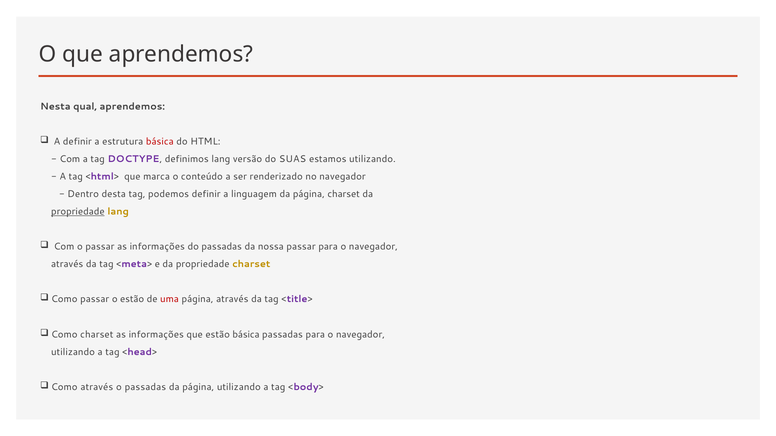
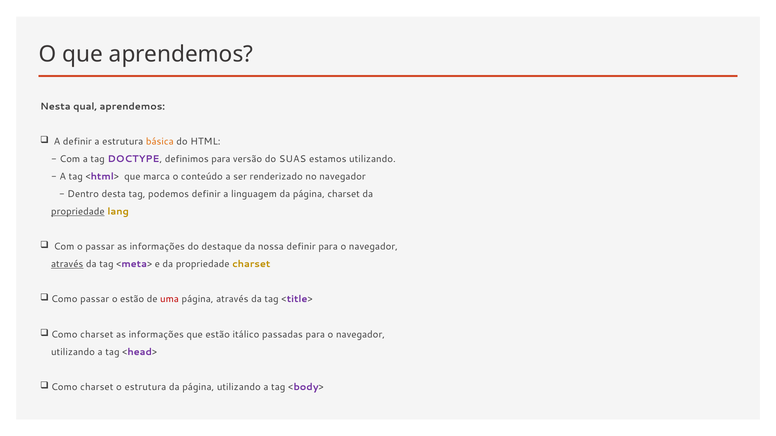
básica at (160, 142) colour: red -> orange
definimos lang: lang -> para
do passadas: passadas -> destaque
nossa passar: passar -> definir
através at (67, 264) underline: none -> present
estão básica: básica -> itálico
através at (97, 388): através -> charset
o passadas: passadas -> estrutura
